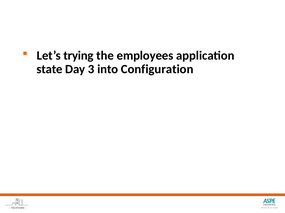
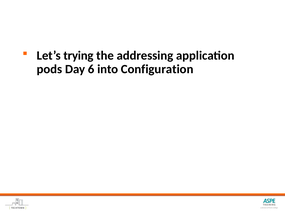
employees: employees -> addressing
state: state -> pods
3: 3 -> 6
